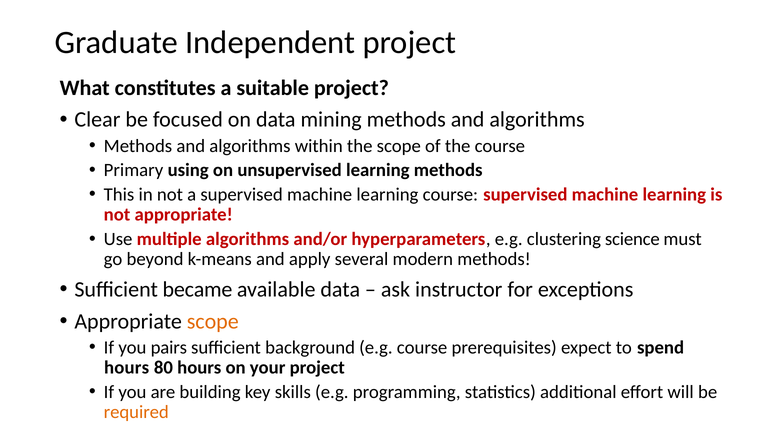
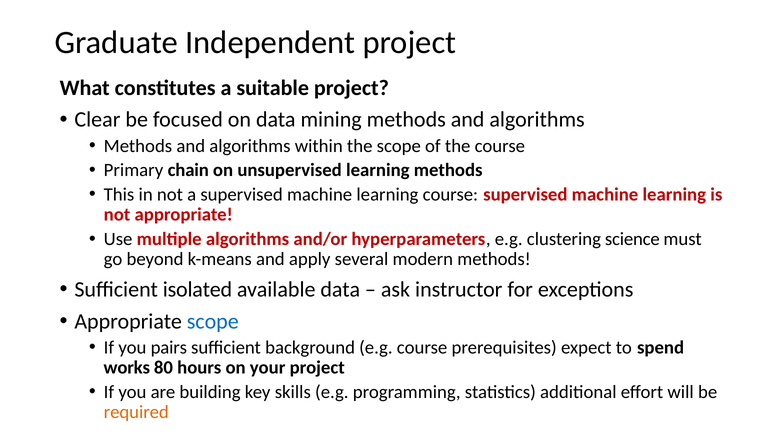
using: using -> chain
became: became -> isolated
scope at (213, 322) colour: orange -> blue
hours at (127, 368): hours -> works
